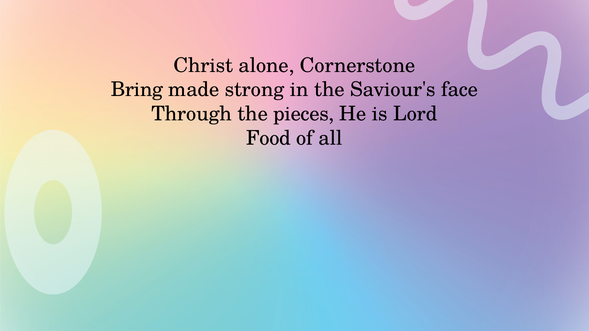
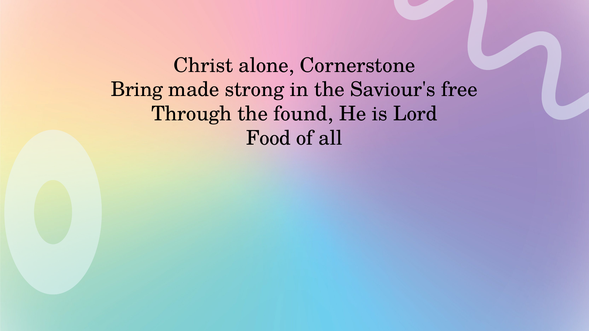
face: face -> free
pieces: pieces -> found
